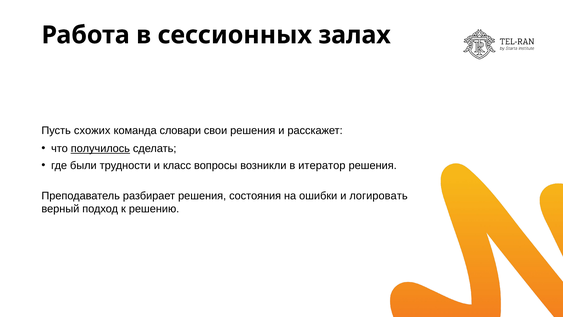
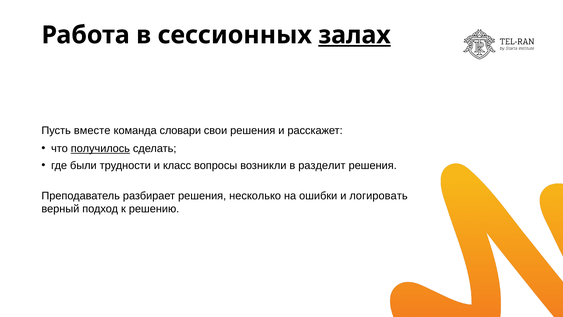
залах underline: none -> present
схожих: схожих -> вместе
итератор: итератор -> разделит
состояния: состояния -> несколько
